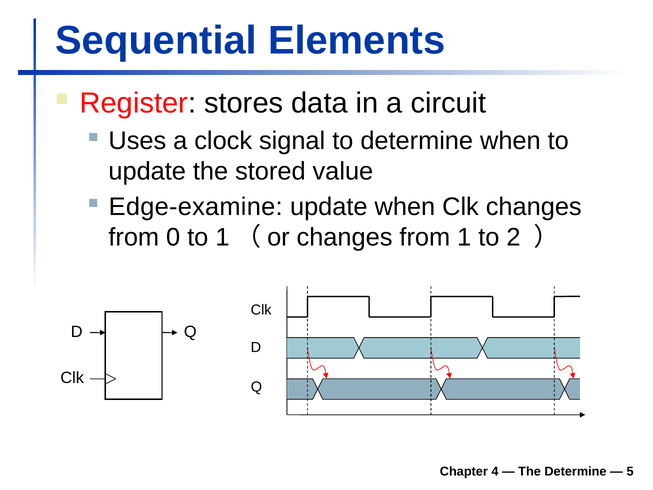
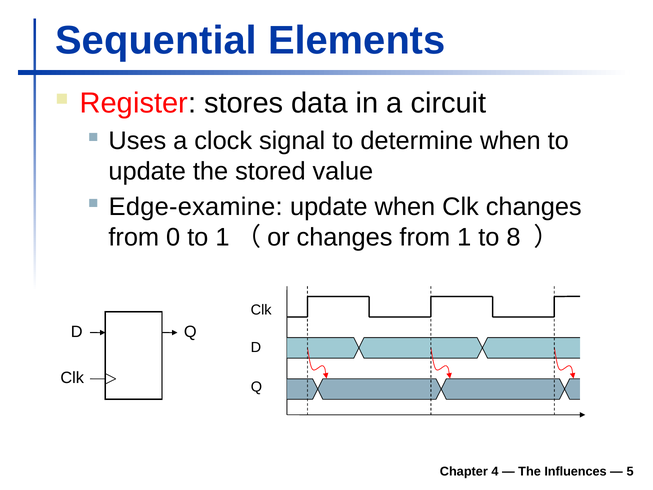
2: 2 -> 8
The Determine: Determine -> Influences
